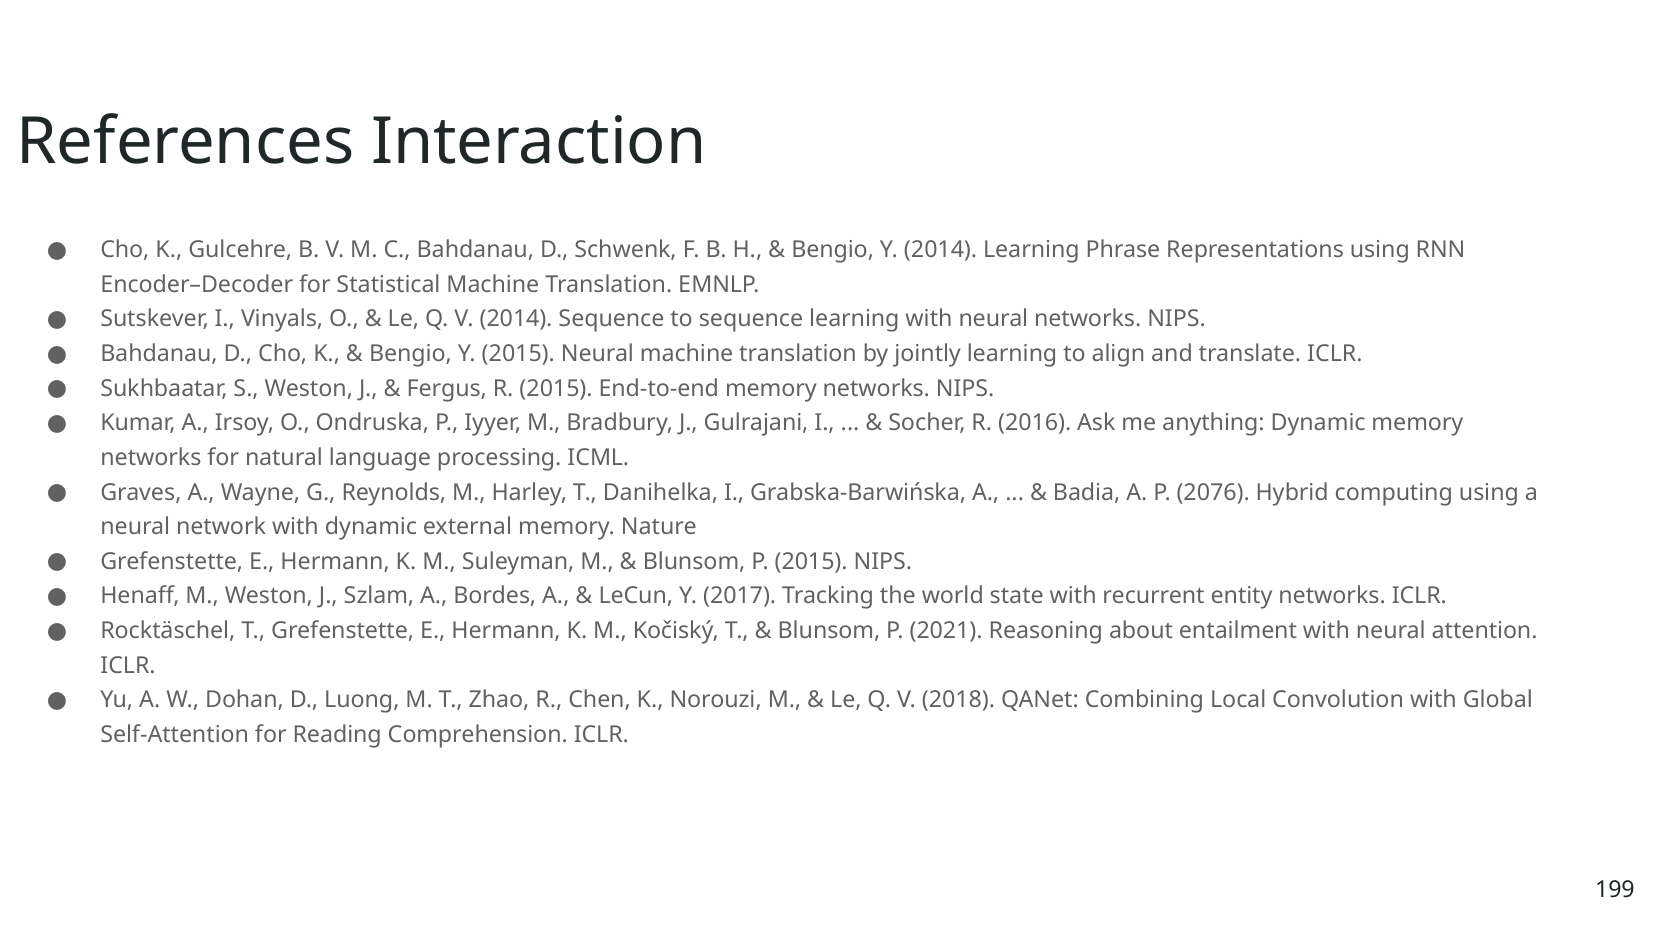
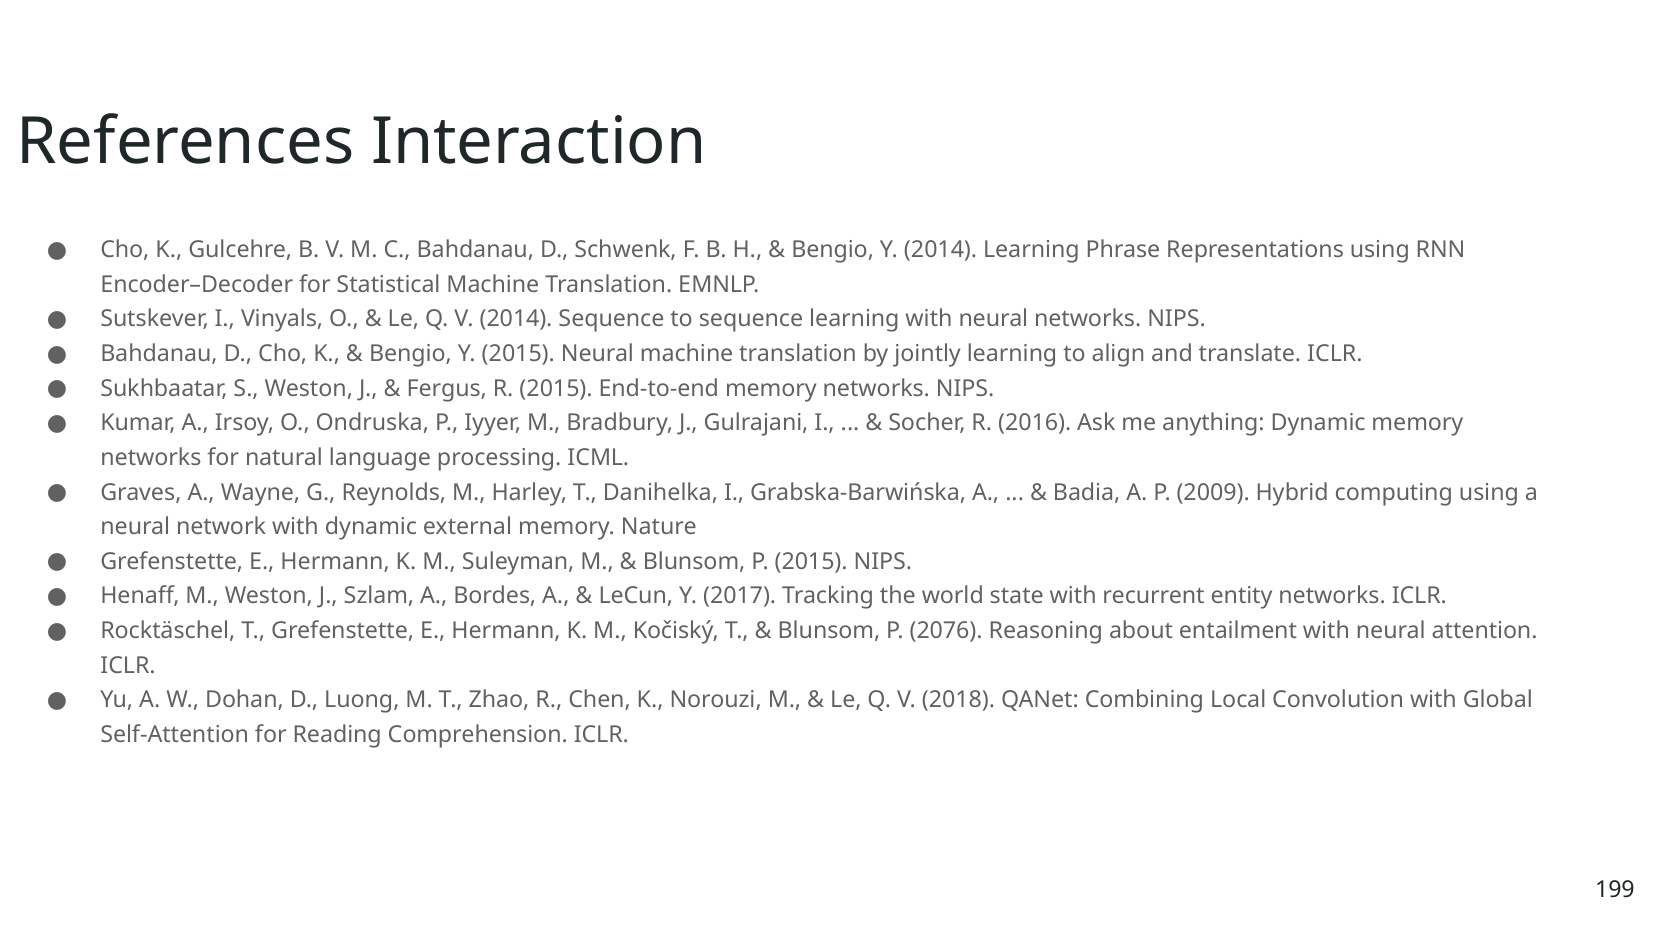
2076: 2076 -> 2009
2021: 2021 -> 2076
